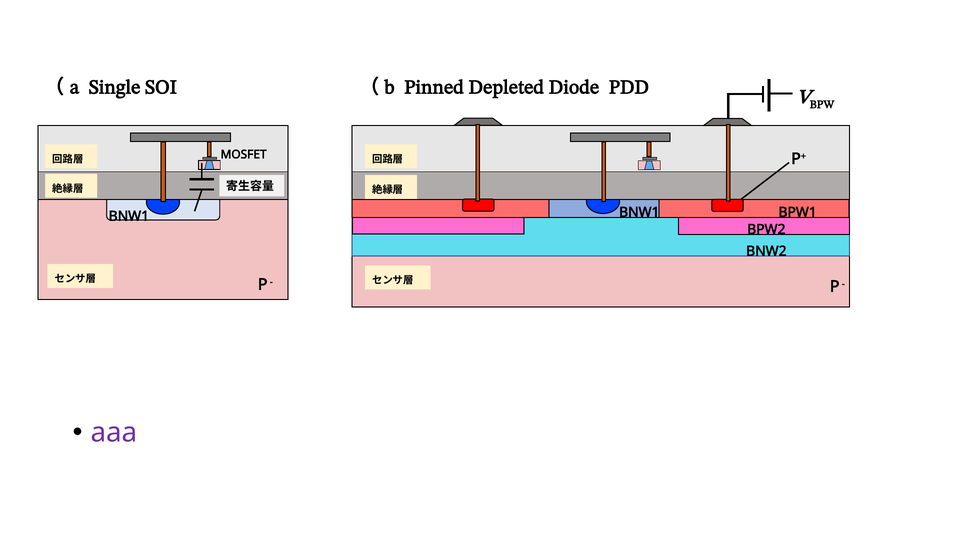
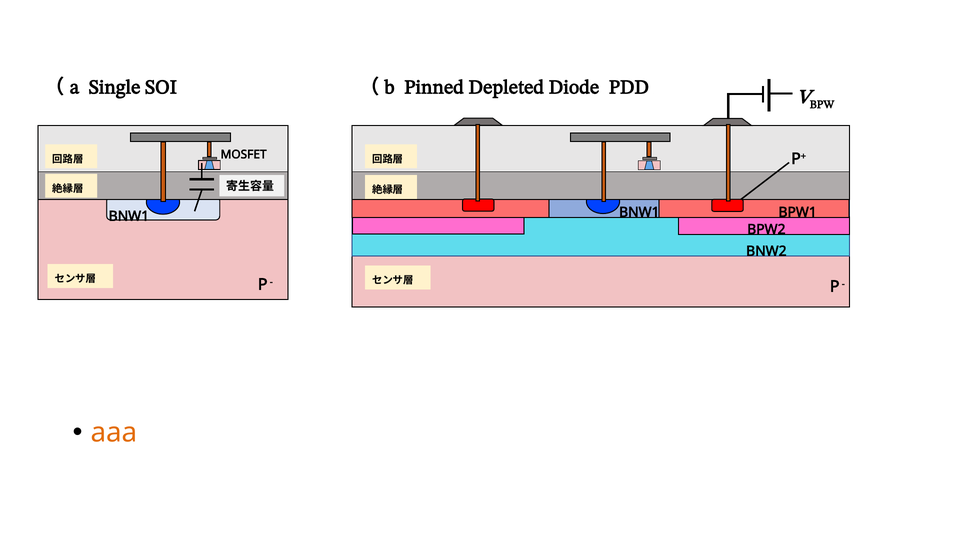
aaa colour: purple -> orange
